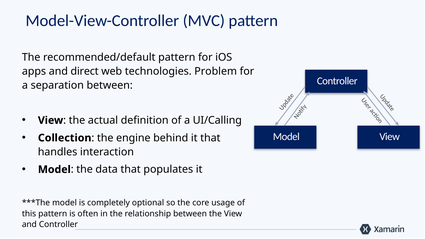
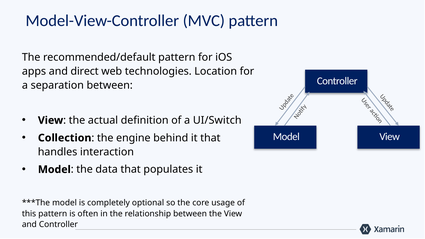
Problem: Problem -> Location
UI/Calling: UI/Calling -> UI/Switch
